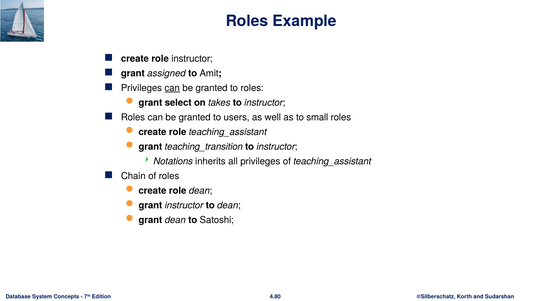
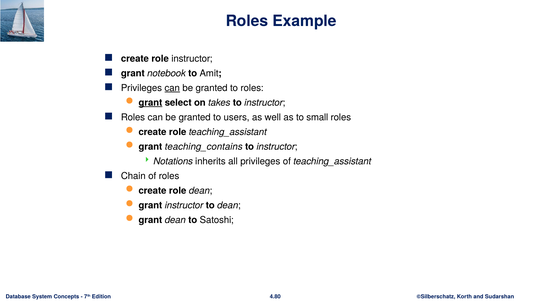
assigned: assigned -> notebook
grant at (150, 103) underline: none -> present
teaching_transition: teaching_transition -> teaching_contains
